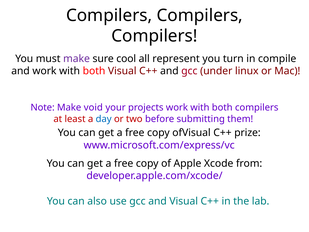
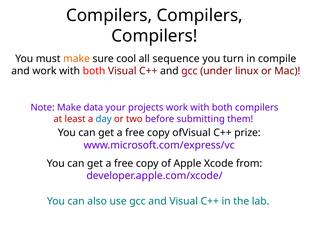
make at (77, 59) colour: purple -> orange
represent: represent -> sequence
void: void -> data
